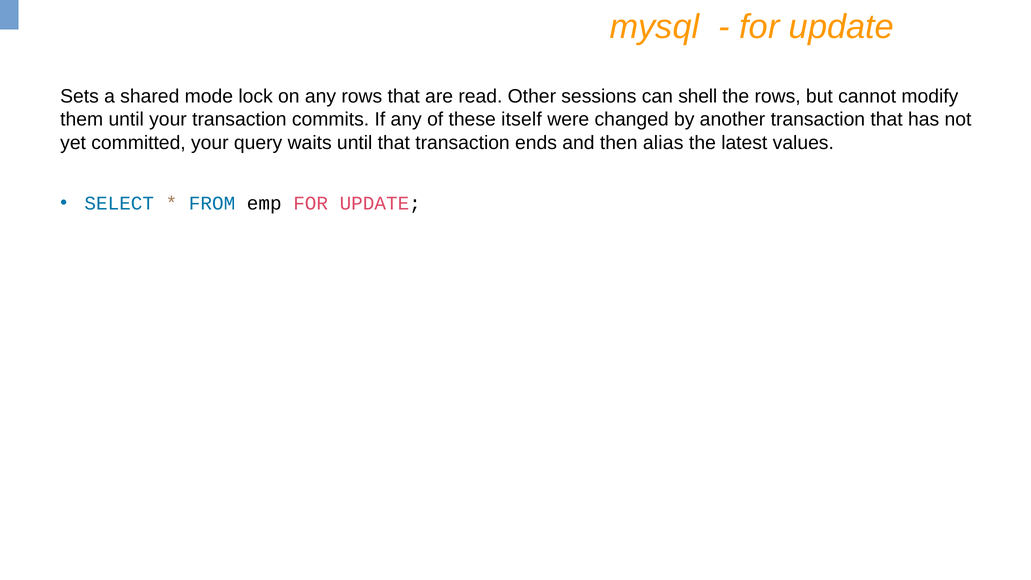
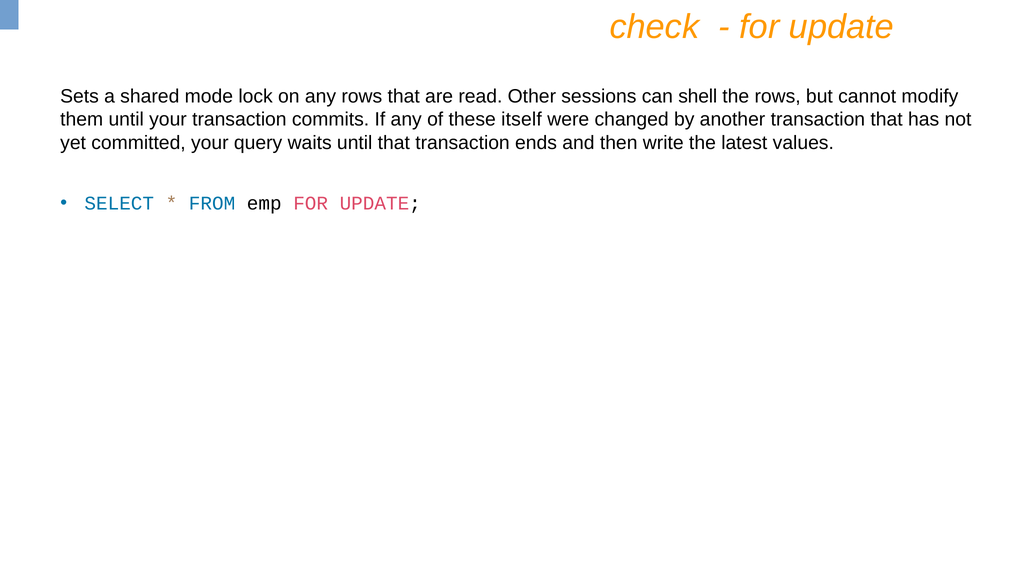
mysql: mysql -> check
alias: alias -> write
